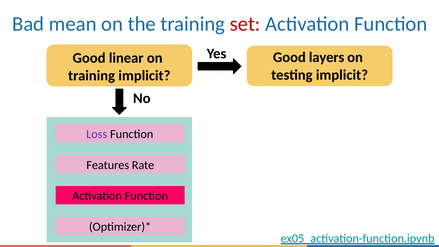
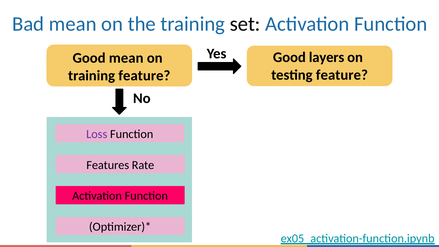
set colour: red -> black
Good linear: linear -> mean
testing implicit: implicit -> feature
training implicit: implicit -> feature
